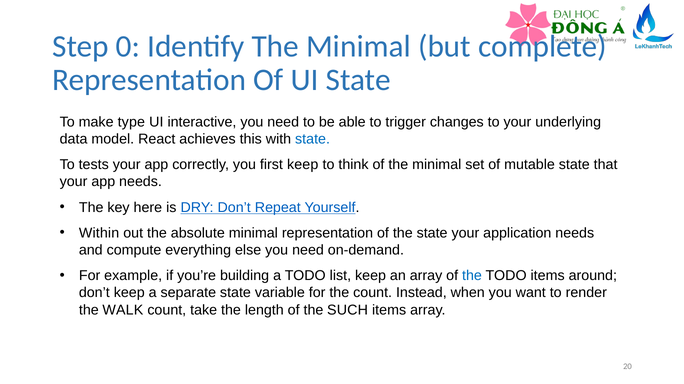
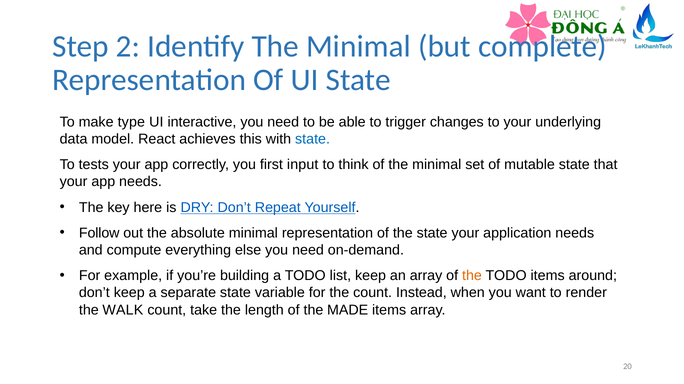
0: 0 -> 2
first keep: keep -> input
Within: Within -> Follow
the at (472, 276) colour: blue -> orange
SUCH: SUCH -> MADE
